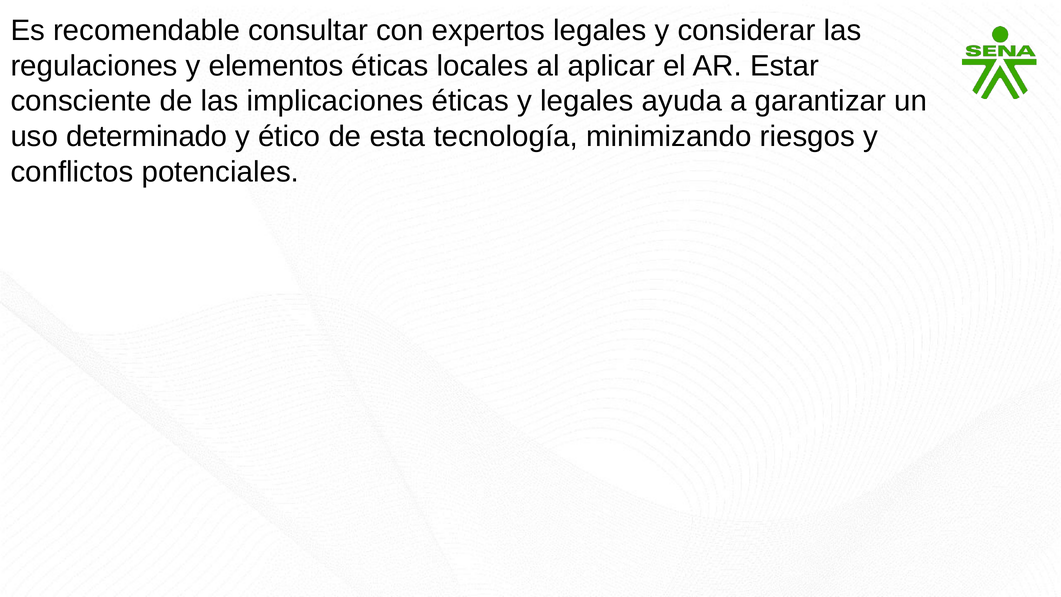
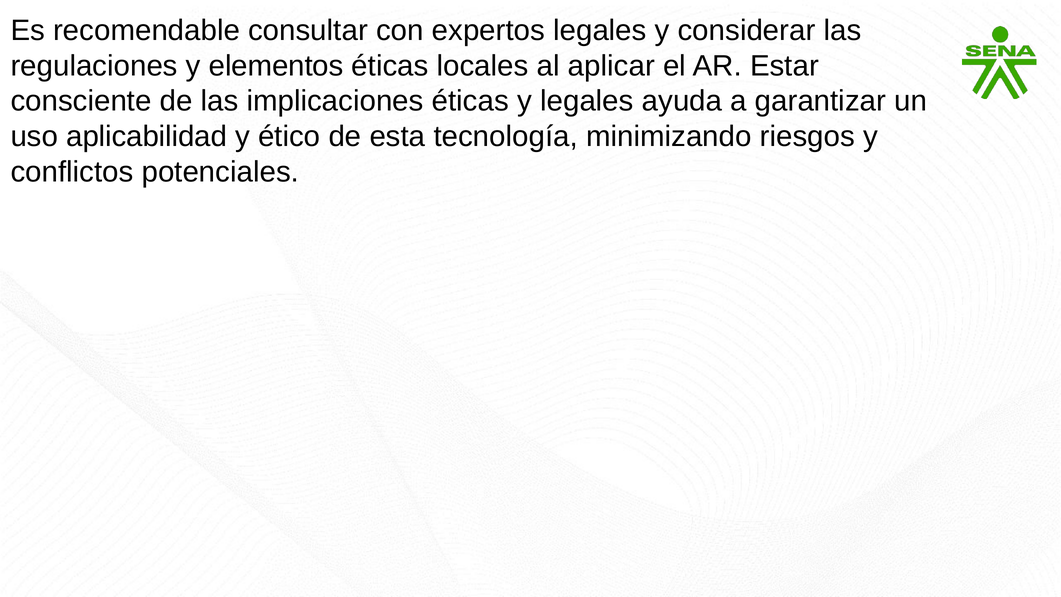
determinado: determinado -> aplicabilidad
